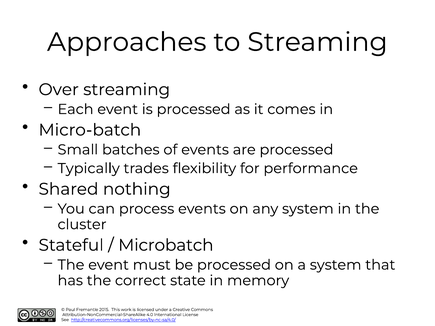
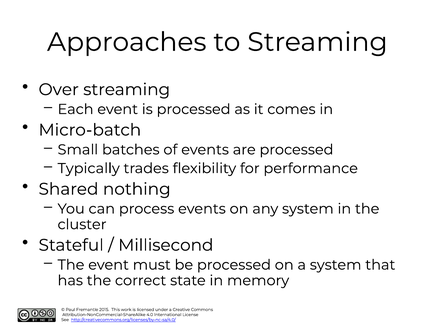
Microbatch: Microbatch -> Millisecond
